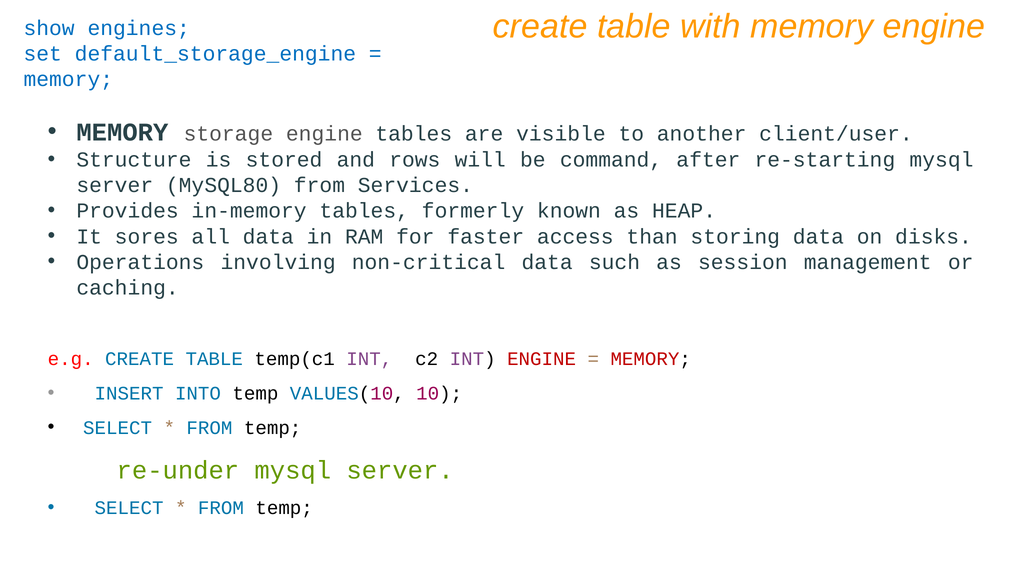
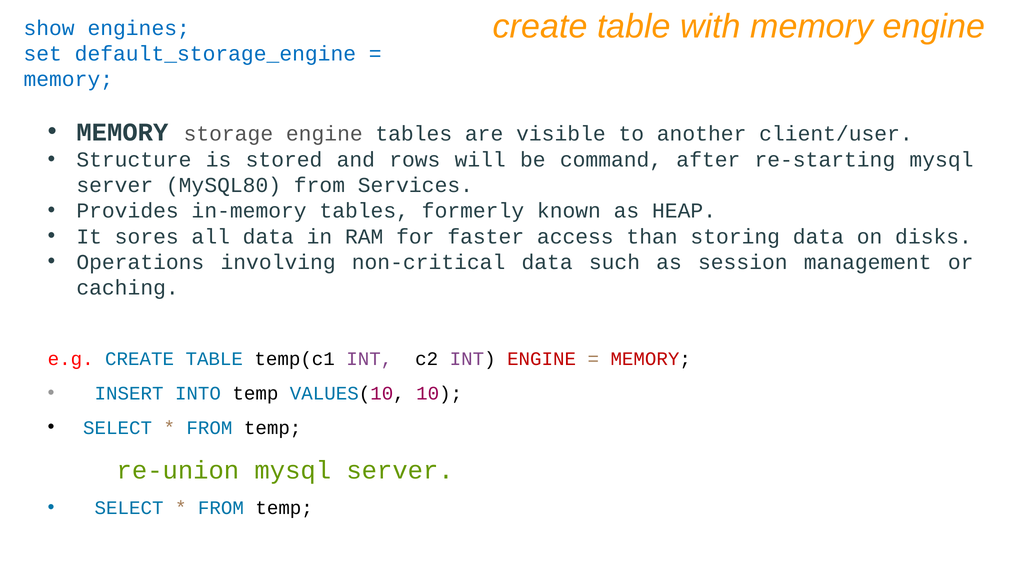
re-under: re-under -> re-union
